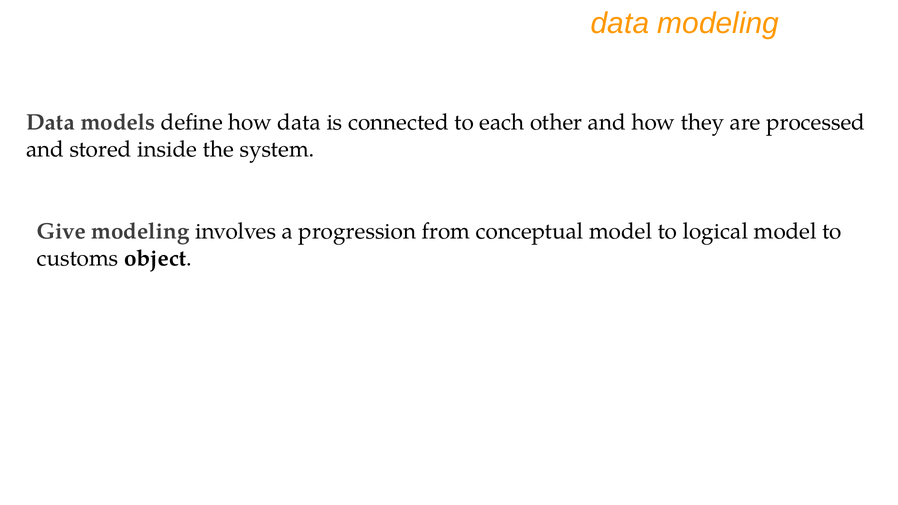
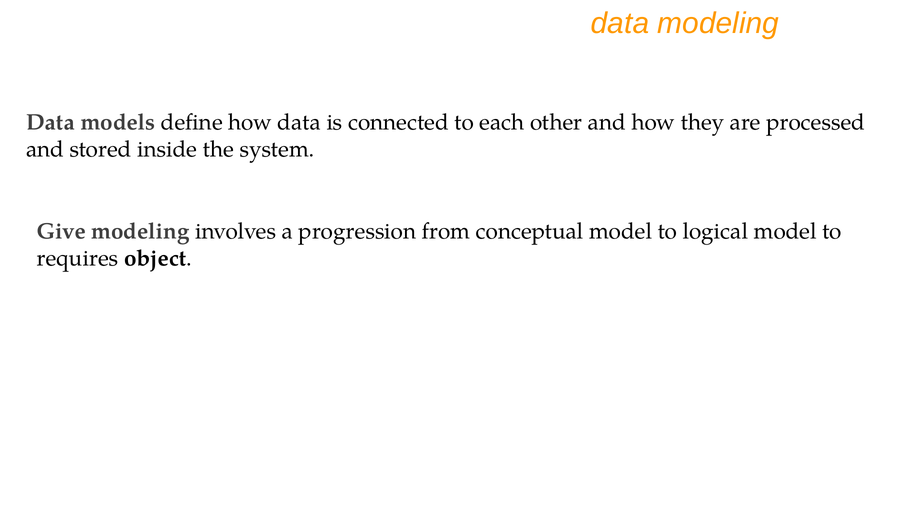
customs: customs -> requires
